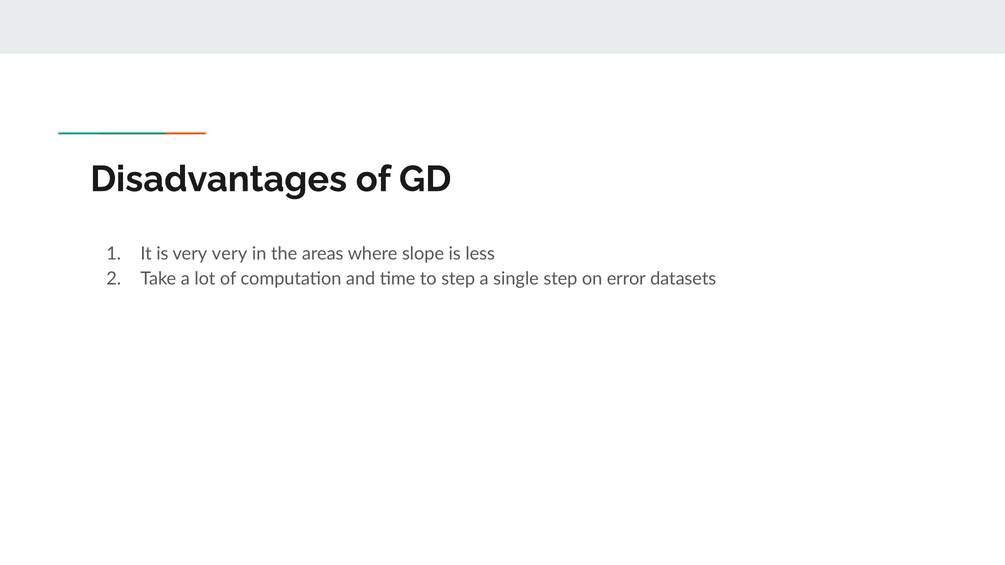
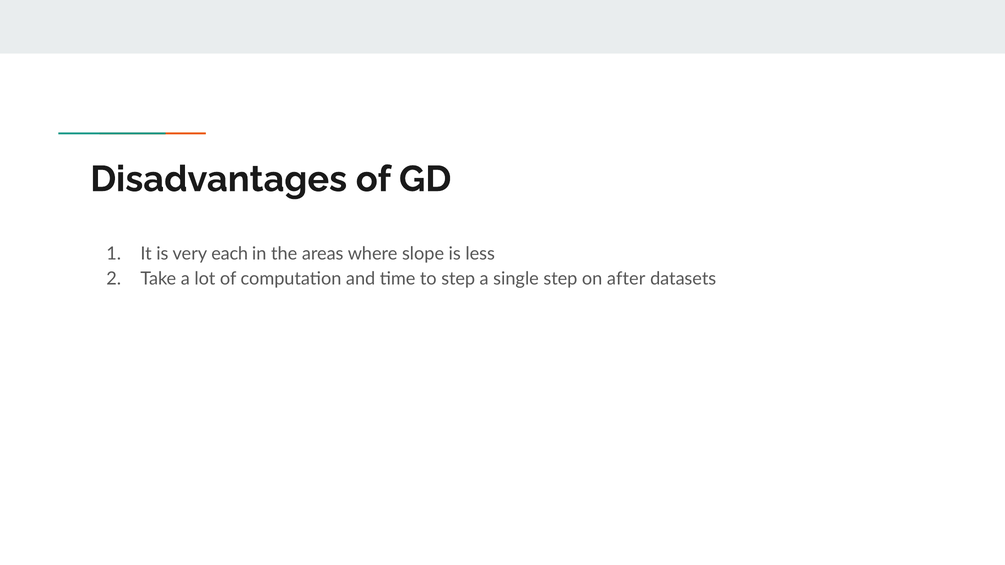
very very: very -> each
error: error -> after
